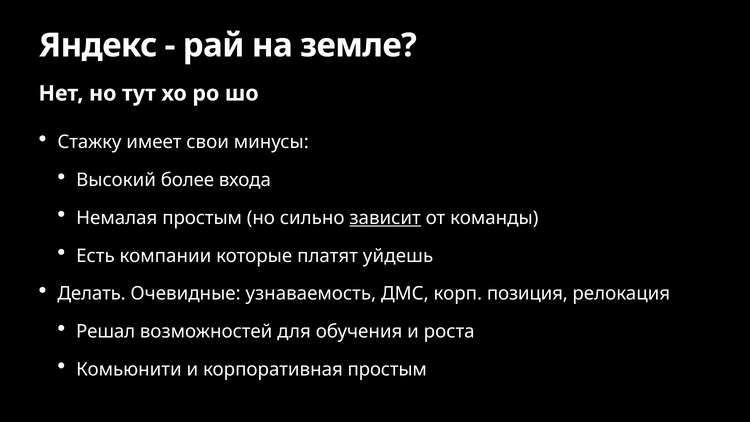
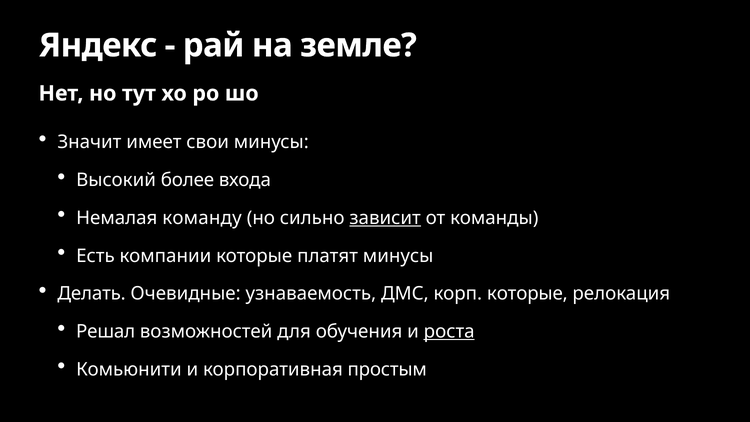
Стажку: Стажку -> Значит
Немалая простым: простым -> команду
платят уйдешь: уйдешь -> минусы
корп позиция: позиция -> которые
роста underline: none -> present
